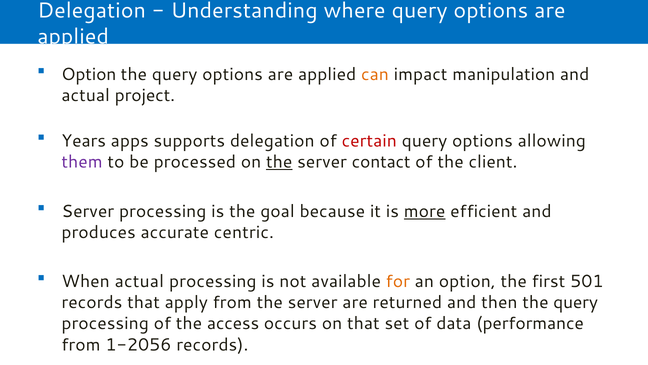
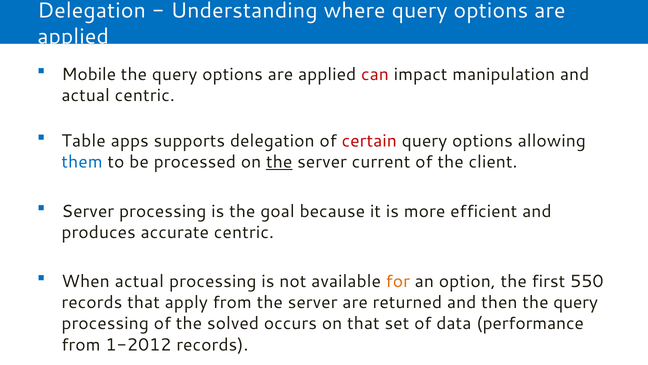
Option at (89, 74): Option -> Mobile
can colour: orange -> red
actual project: project -> centric
Years: Years -> Table
them colour: purple -> blue
contact: contact -> current
more underline: present -> none
501: 501 -> 550
access: access -> solved
1-2056: 1-2056 -> 1-2012
